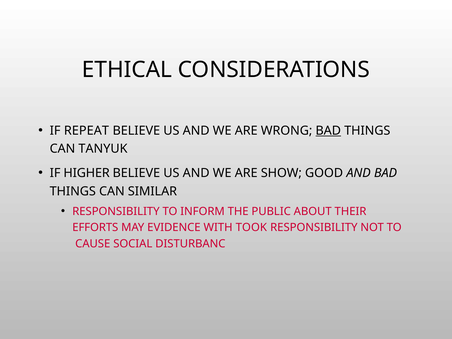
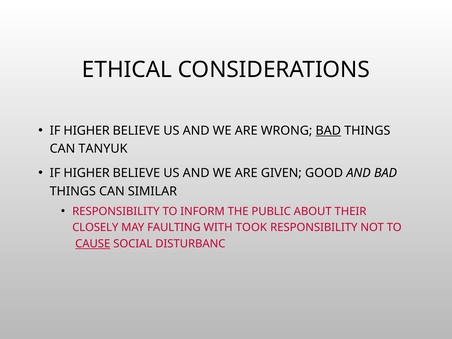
REPEAT at (86, 131): REPEAT -> HIGHER
SHOW: SHOW -> GIVEN
EFFORTS: EFFORTS -> CLOSELY
EVIDENCE: EVIDENCE -> FAULTING
CAUSE underline: none -> present
